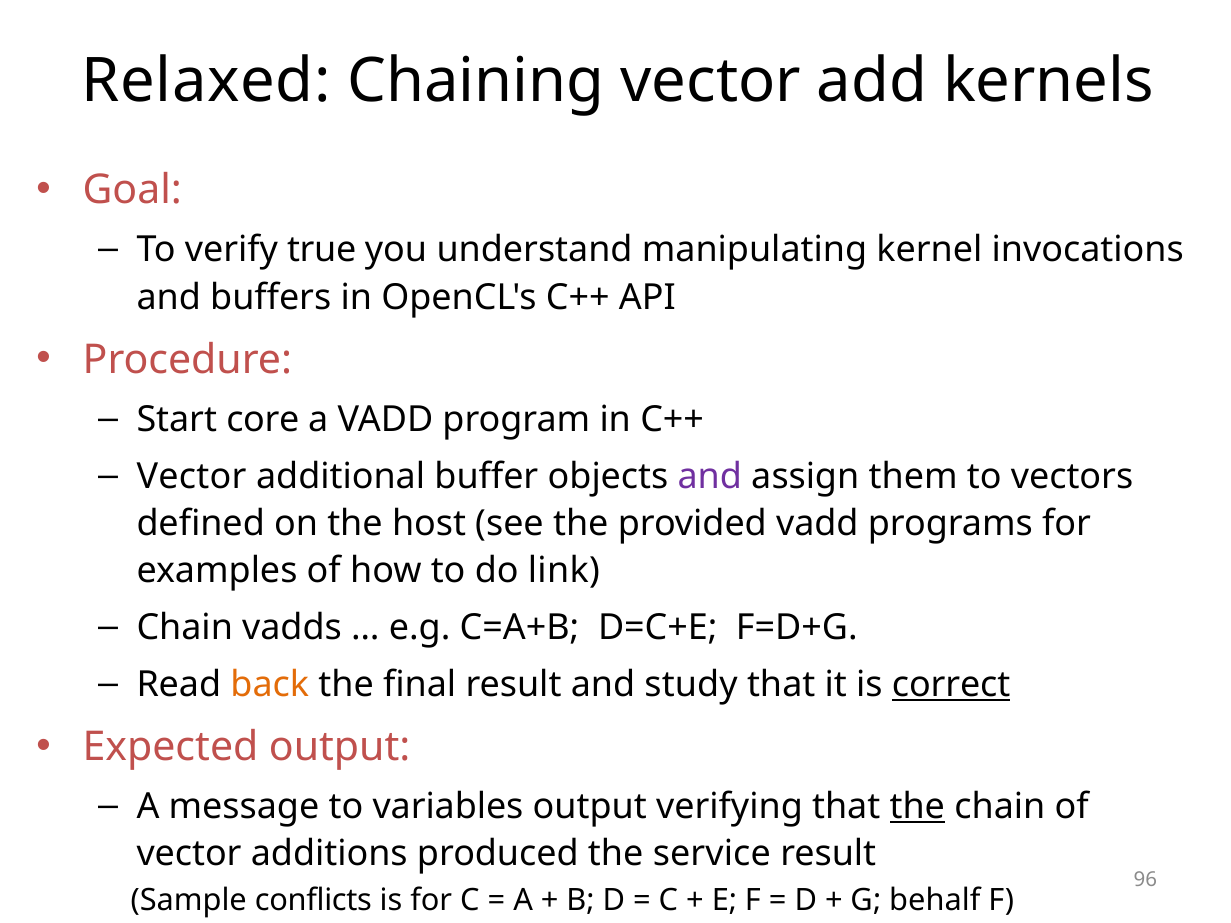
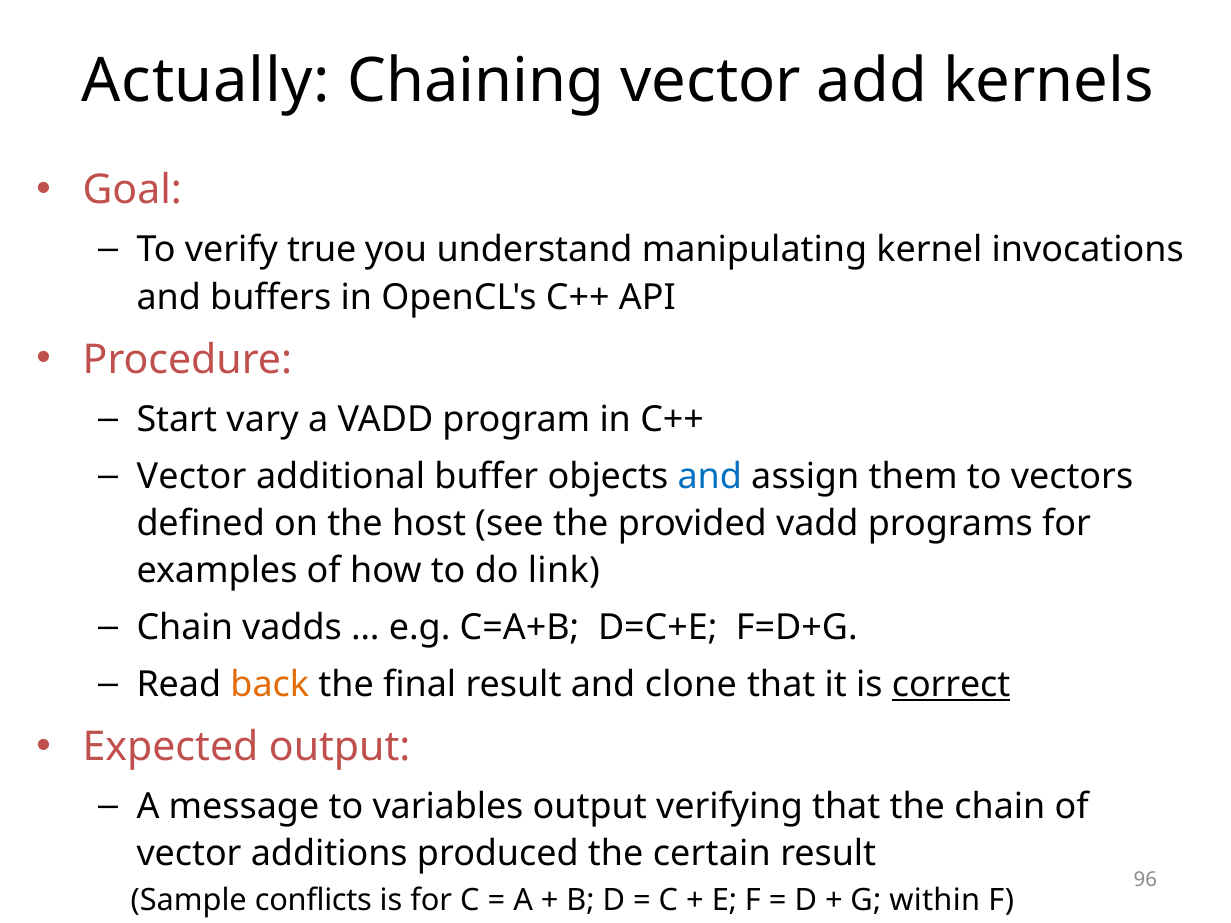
Relaxed: Relaxed -> Actually
core: core -> vary
and at (710, 476) colour: purple -> blue
study: study -> clone
the at (917, 807) underline: present -> none
service: service -> certain
behalf: behalf -> within
